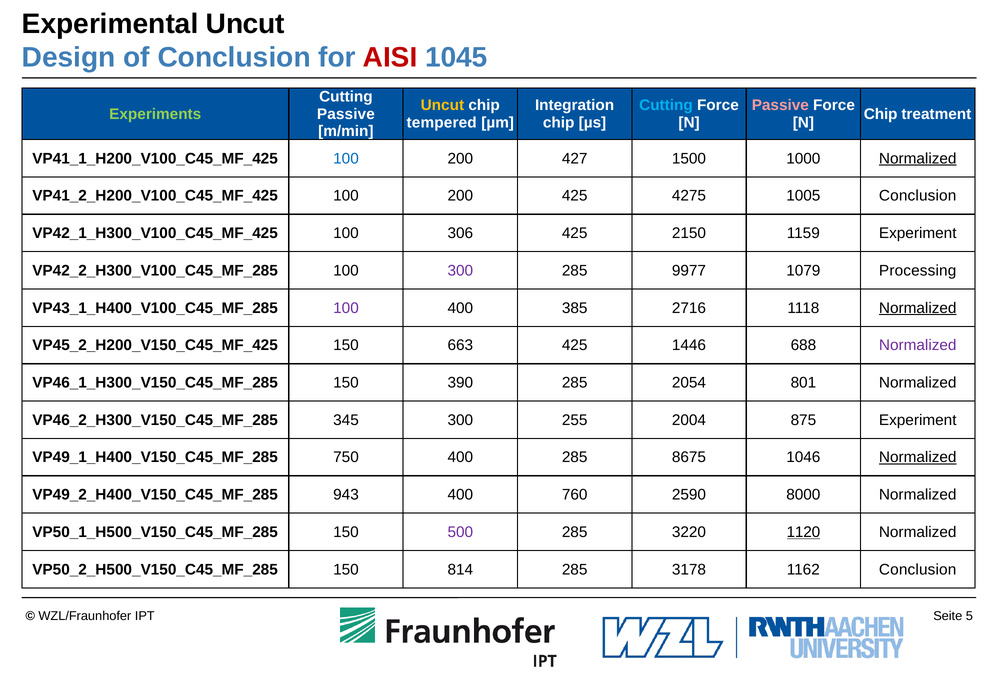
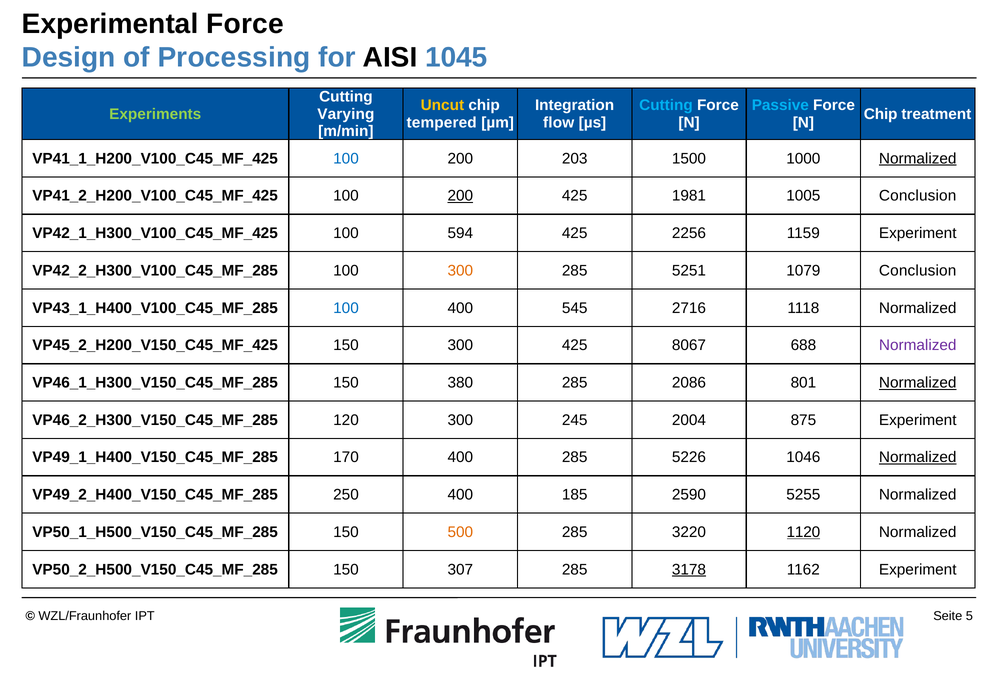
Experimental Uncut: Uncut -> Force
of Conclusion: Conclusion -> Processing
AISI colour: red -> black
Passive at (780, 106) colour: pink -> light blue
Passive at (346, 114): Passive -> Varying
chip at (559, 123): chip -> flow
427: 427 -> 203
200 at (460, 196) underline: none -> present
4275: 4275 -> 1981
306: 306 -> 594
2150: 2150 -> 2256
300 at (460, 271) colour: purple -> orange
9977: 9977 -> 5251
1079 Processing: Processing -> Conclusion
100 at (346, 308) colour: purple -> blue
385: 385 -> 545
Normalized at (918, 308) underline: present -> none
150 663: 663 -> 300
1446: 1446 -> 8067
390: 390 -> 380
2054: 2054 -> 2086
Normalized at (918, 383) underline: none -> present
345: 345 -> 120
255: 255 -> 245
750: 750 -> 170
8675: 8675 -> 5226
943: 943 -> 250
760: 760 -> 185
8000: 8000 -> 5255
500 colour: purple -> orange
814: 814 -> 307
3178 underline: none -> present
1162 Conclusion: Conclusion -> Experiment
